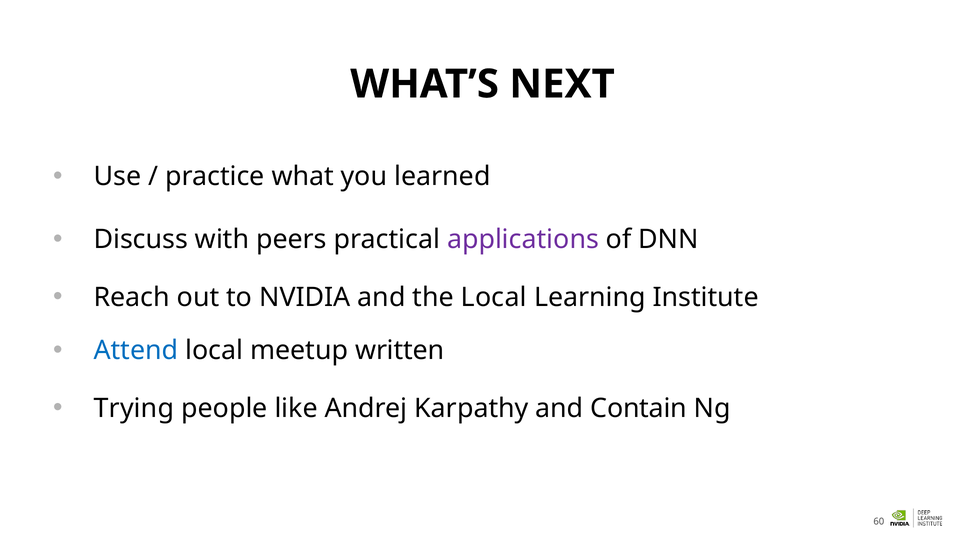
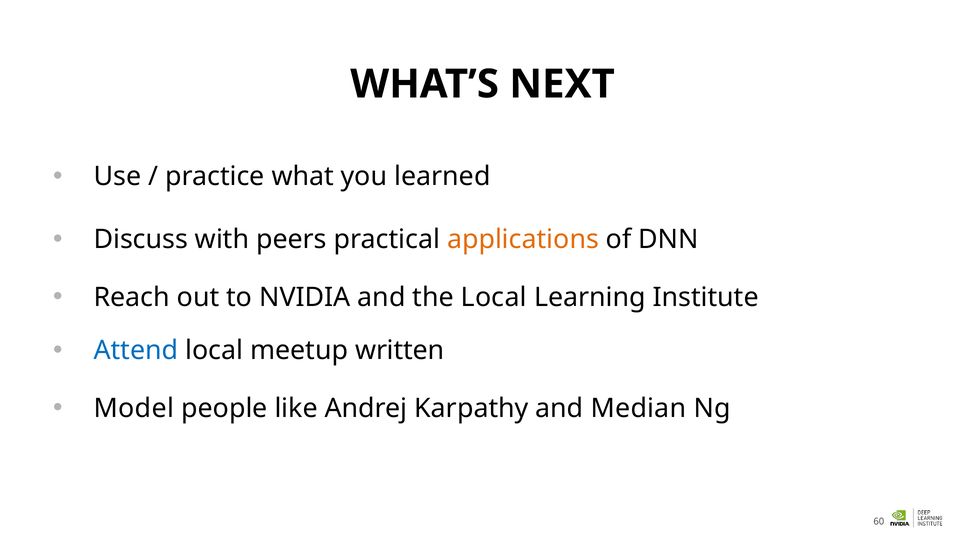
applications colour: purple -> orange
Trying: Trying -> Model
Contain: Contain -> Median
